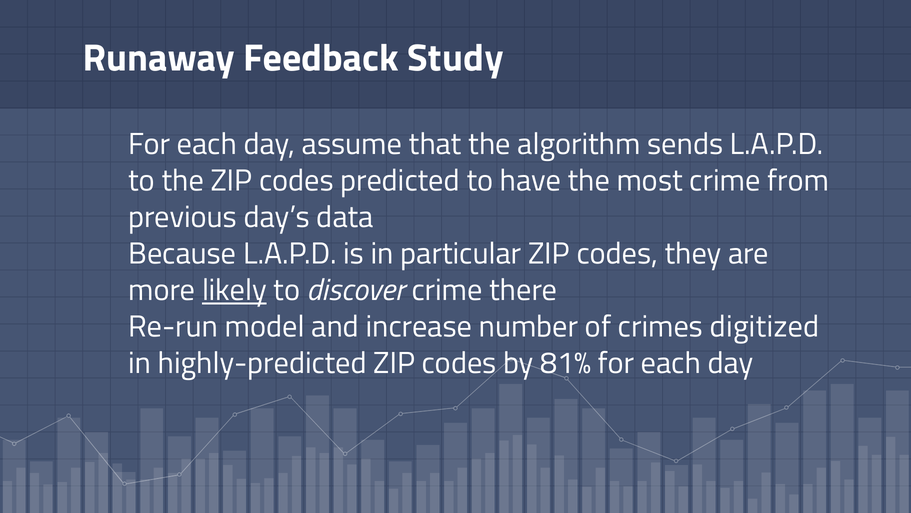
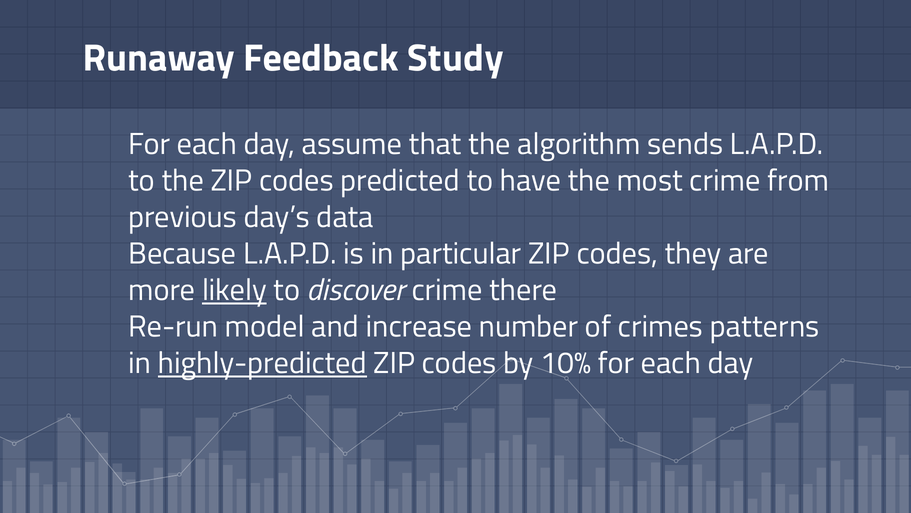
digitized: digitized -> patterns
highly-predicted underline: none -> present
81%: 81% -> 10%
